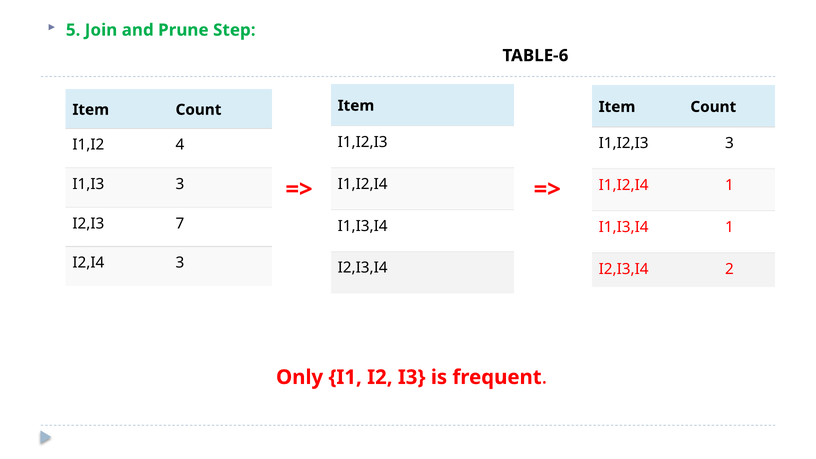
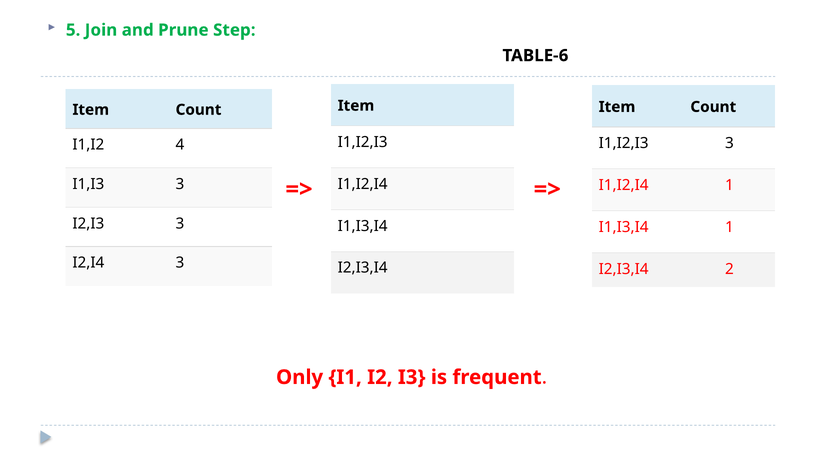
I2,I3 7: 7 -> 3
